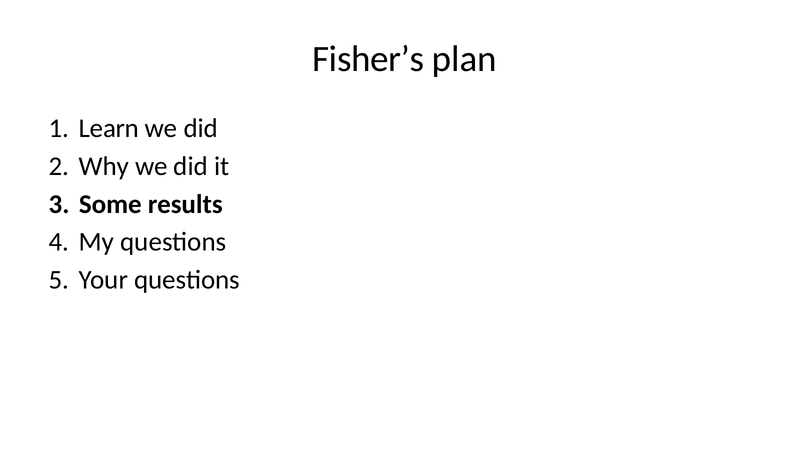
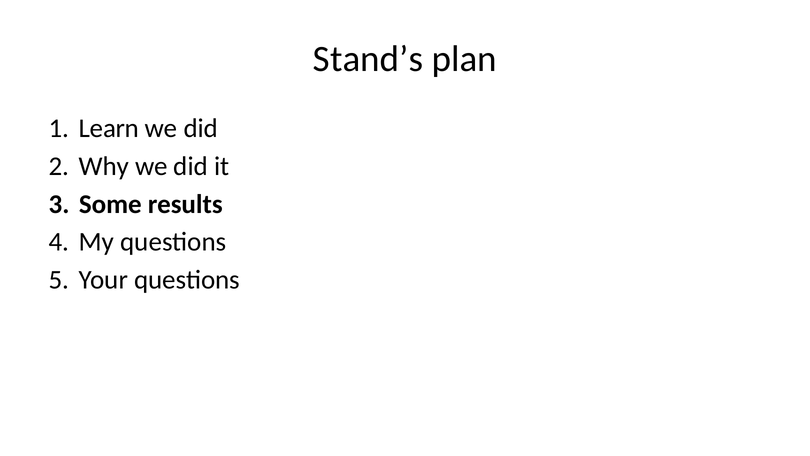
Fisher’s: Fisher’s -> Stand’s
